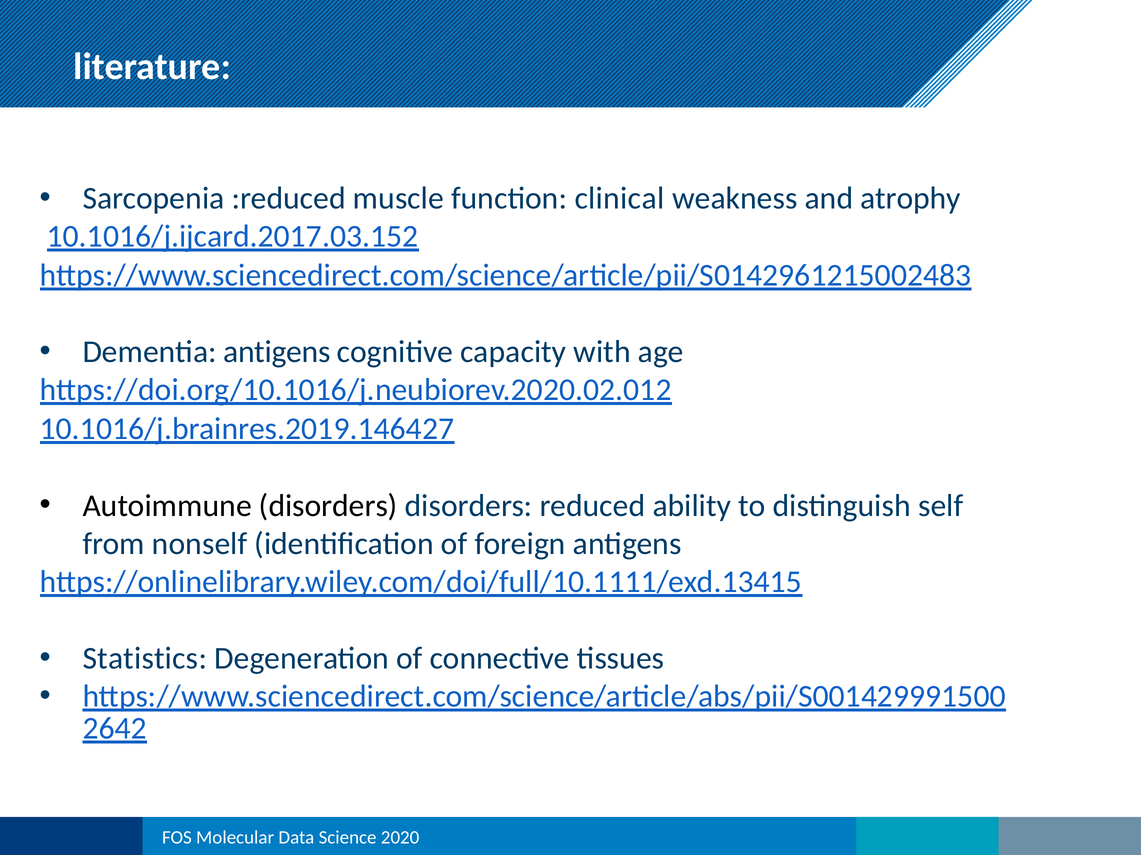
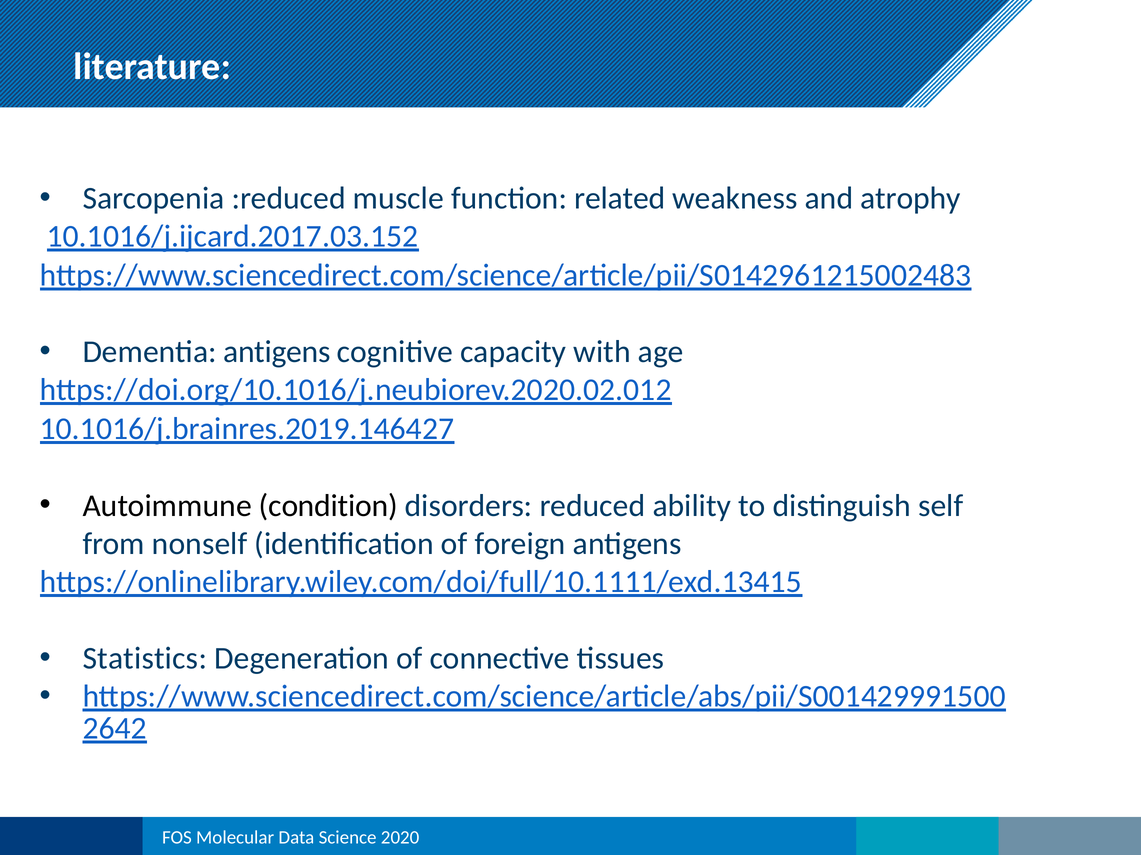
clinical: clinical -> related
Autoimmune disorders: disorders -> condition
